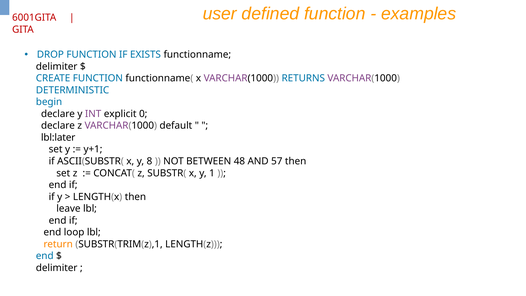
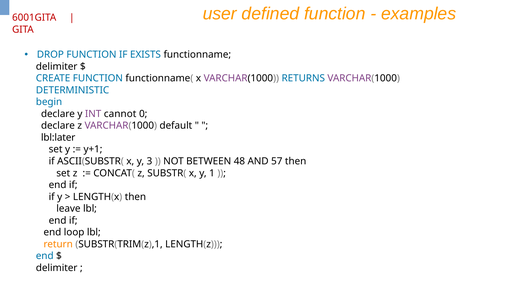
explicit: explicit -> cannot
8: 8 -> 3
